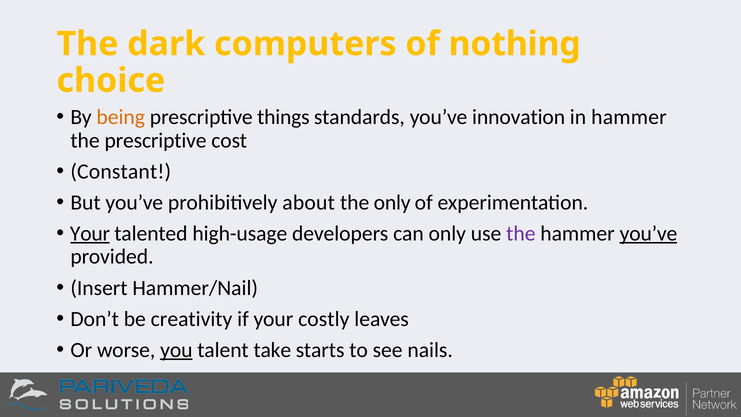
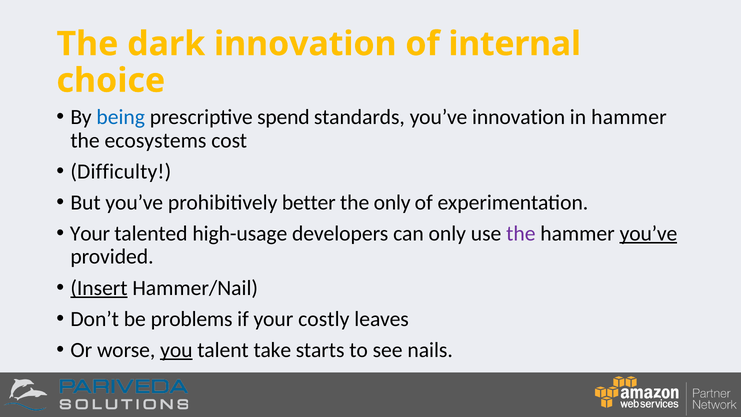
dark computers: computers -> innovation
nothing: nothing -> internal
being colour: orange -> blue
things: things -> spend
the prescriptive: prescriptive -> ecosystems
Constant: Constant -> Difficulty
about: about -> better
Your at (90, 233) underline: present -> none
Insert underline: none -> present
creativity: creativity -> problems
